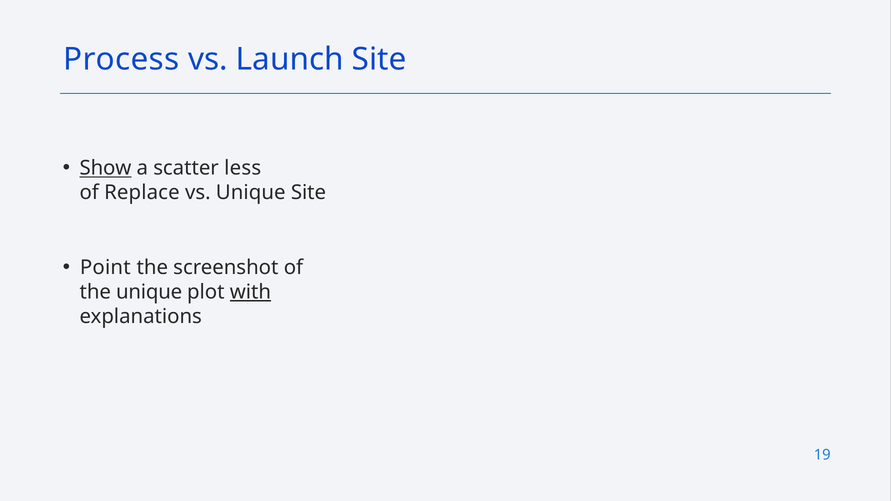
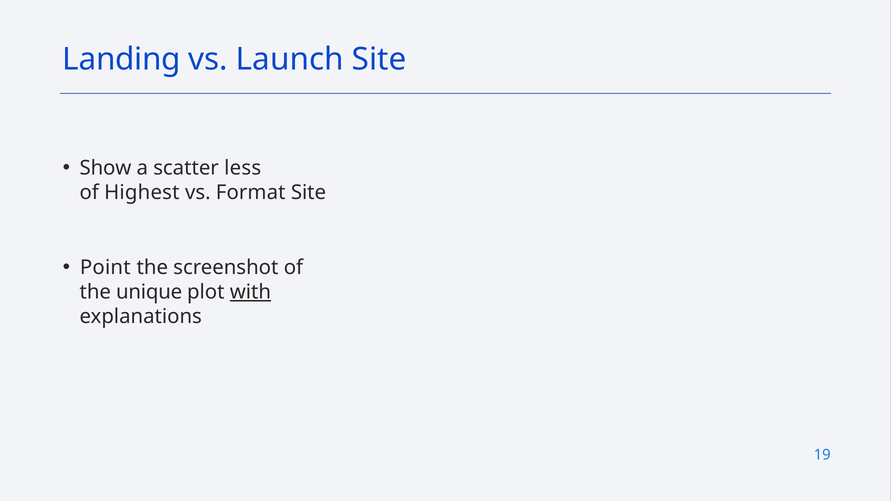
Process: Process -> Landing
Show underline: present -> none
Replace: Replace -> Highest
vs Unique: Unique -> Format
